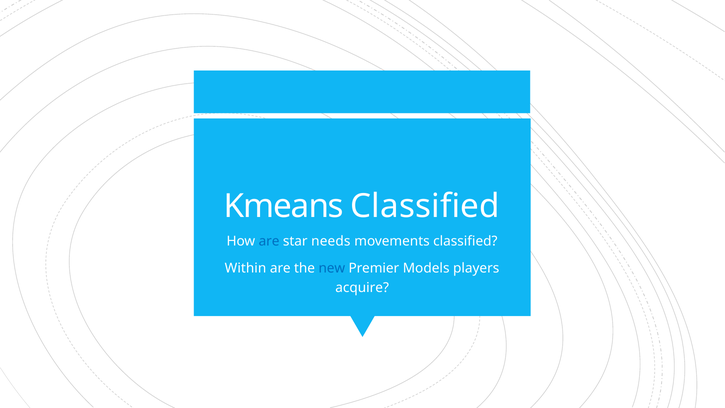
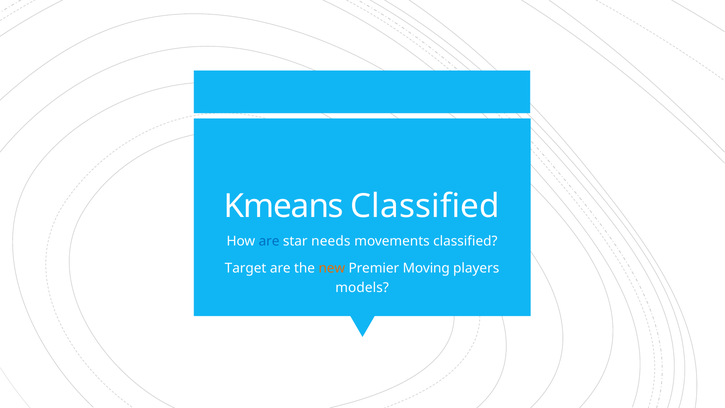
Within: Within -> Target
new colour: blue -> orange
Models: Models -> Moving
acquire: acquire -> models
